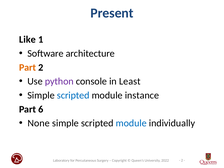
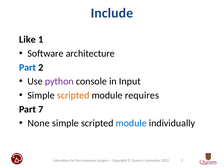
Present: Present -> Include
Part at (28, 67) colour: orange -> blue
Least: Least -> Input
scripted at (73, 95) colour: blue -> orange
instance: instance -> requires
6: 6 -> 7
